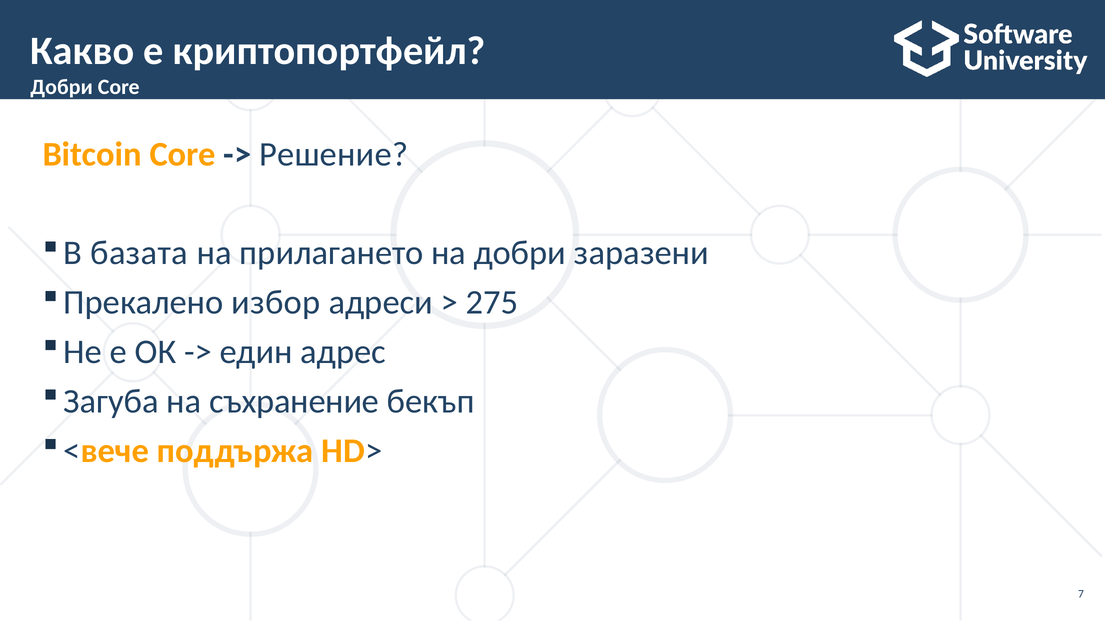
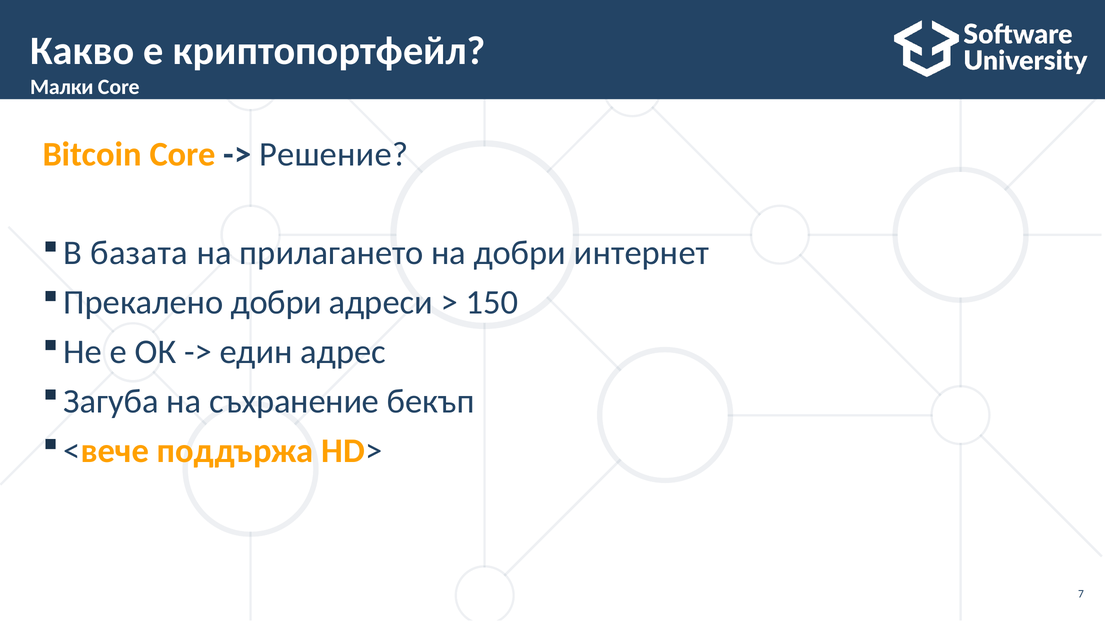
Добри at (62, 87): Добри -> Малки
заразени: заразени -> интернет
Прекалено избор: избор -> добри
275: 275 -> 150
